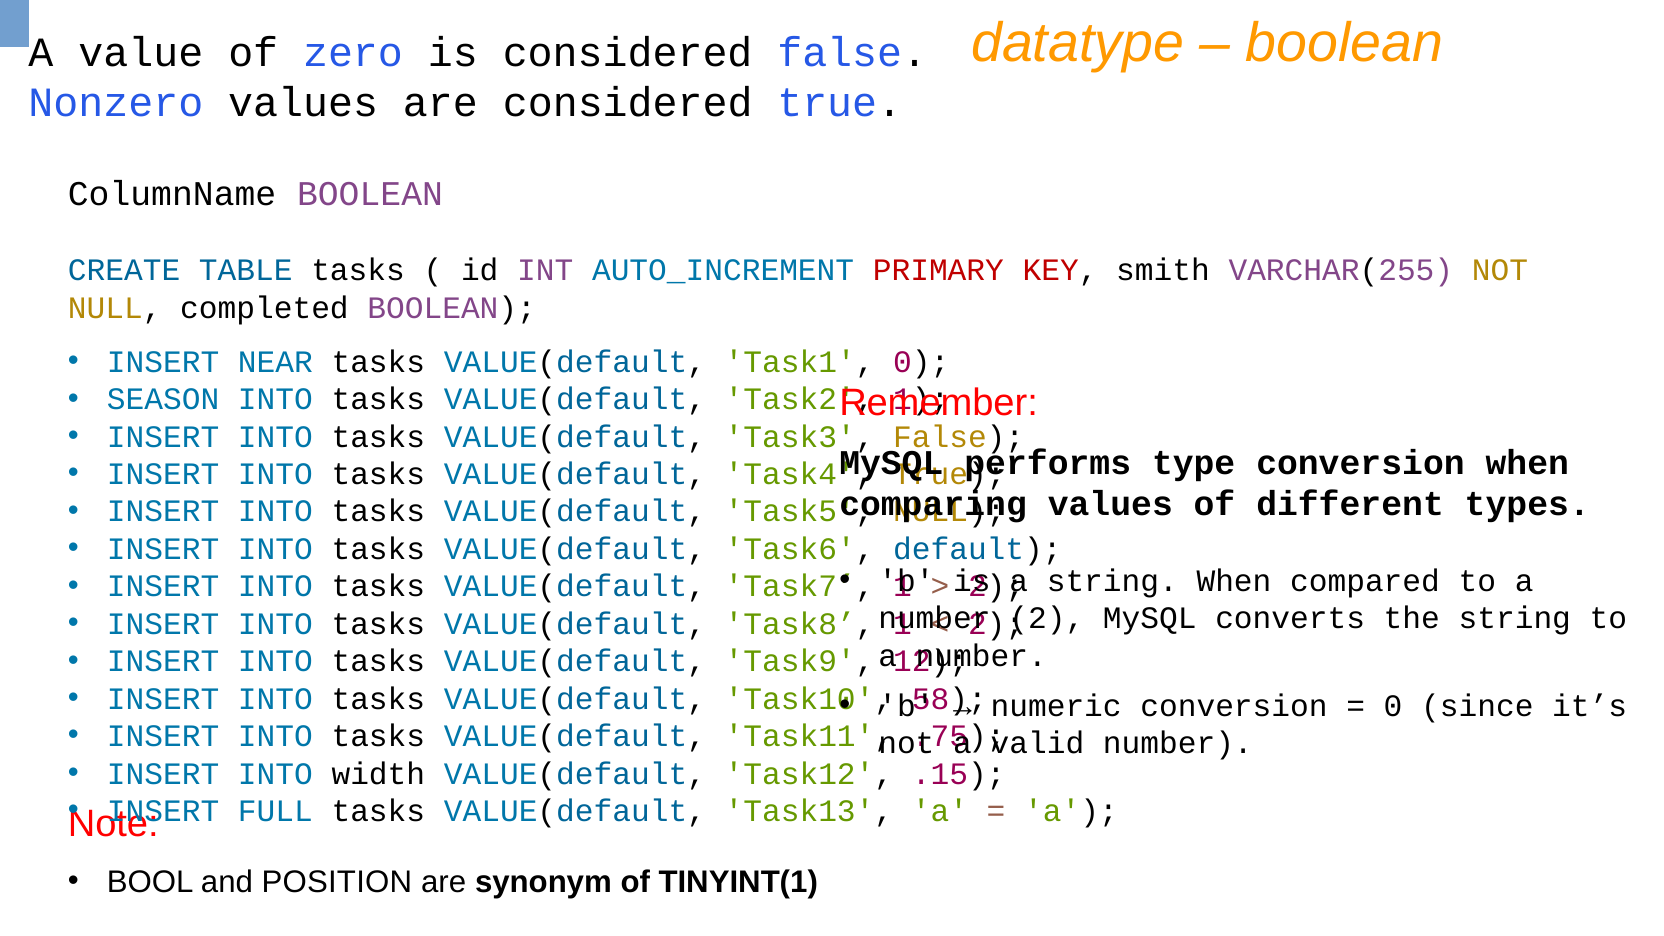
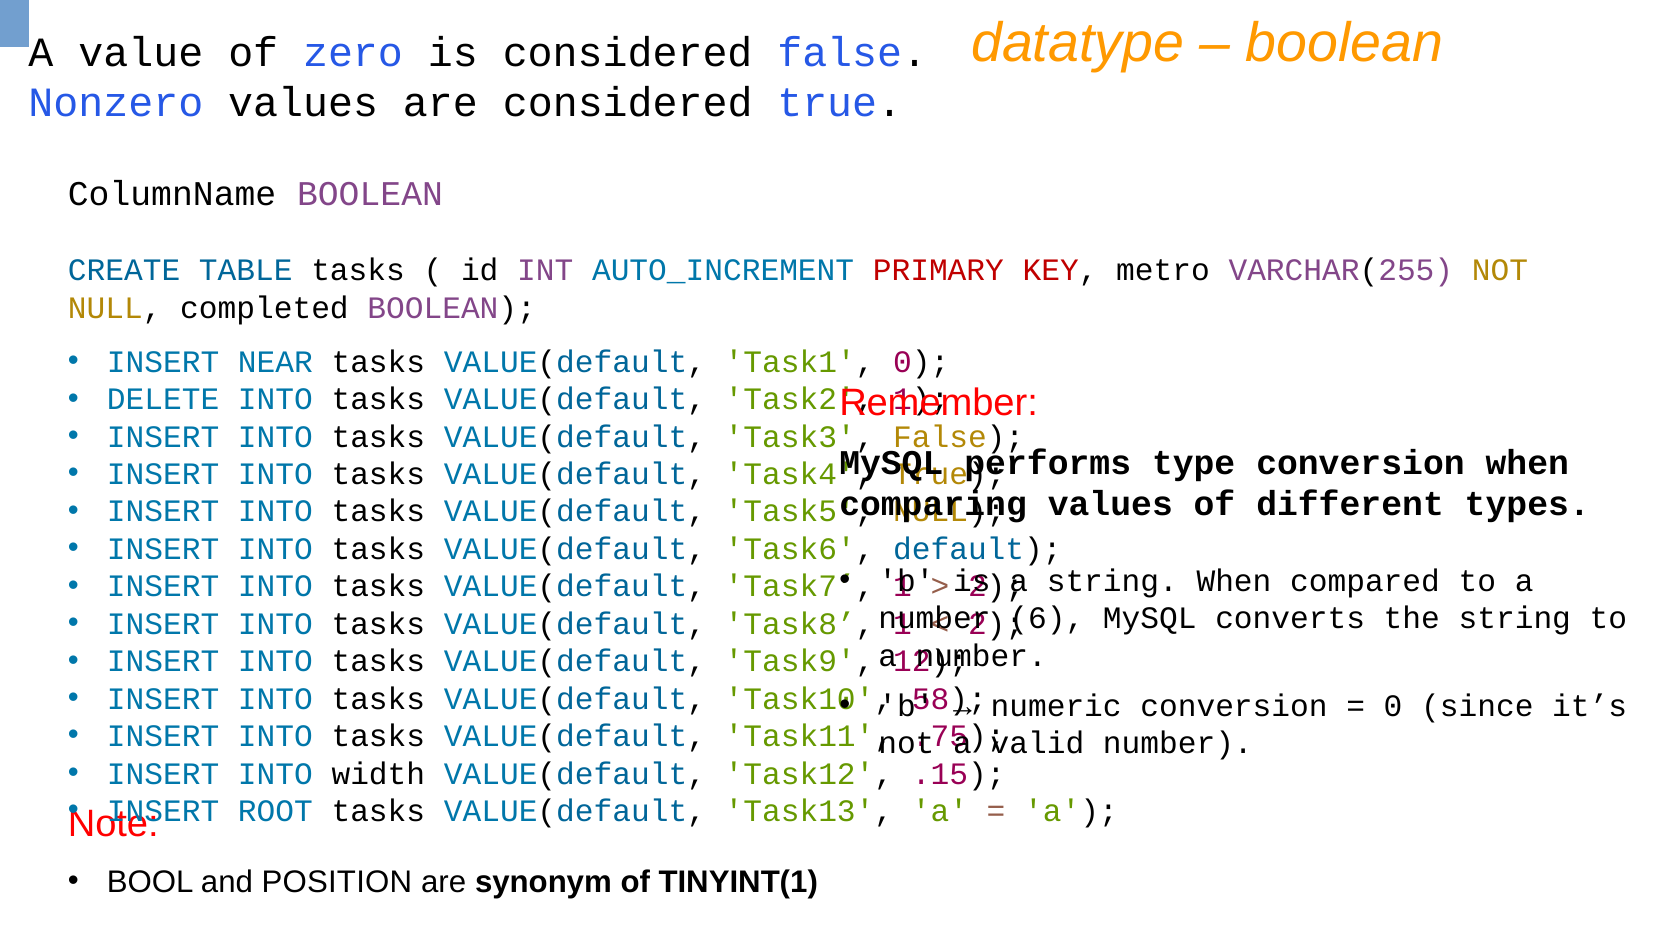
smith: smith -> metro
SEASON: SEASON -> DELETE
2 at (1047, 618): 2 -> 6
FULL: FULL -> ROOT
